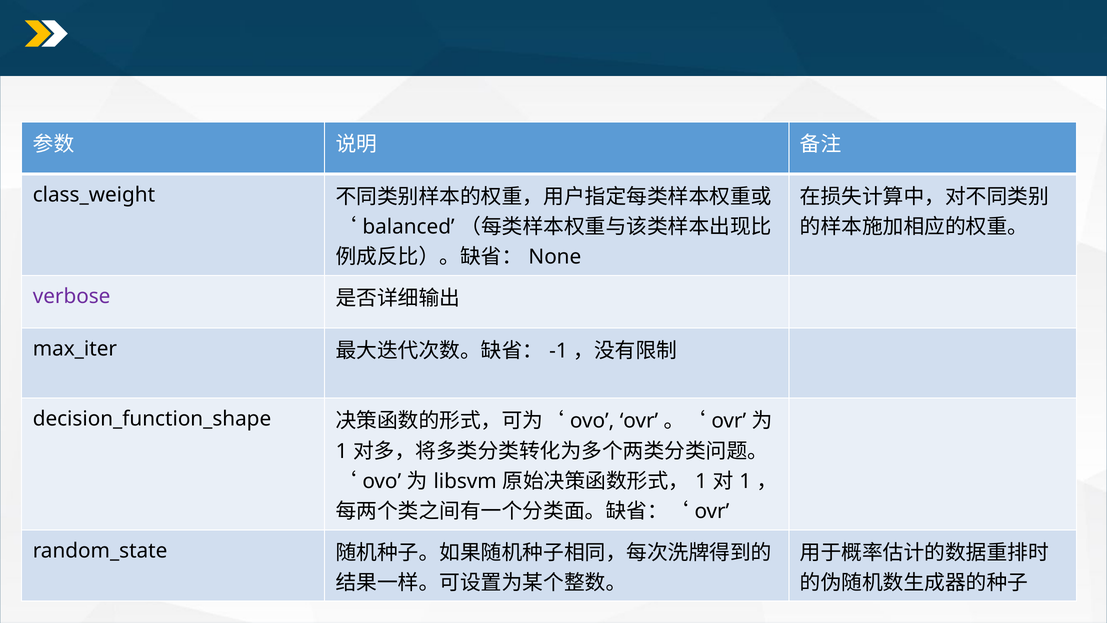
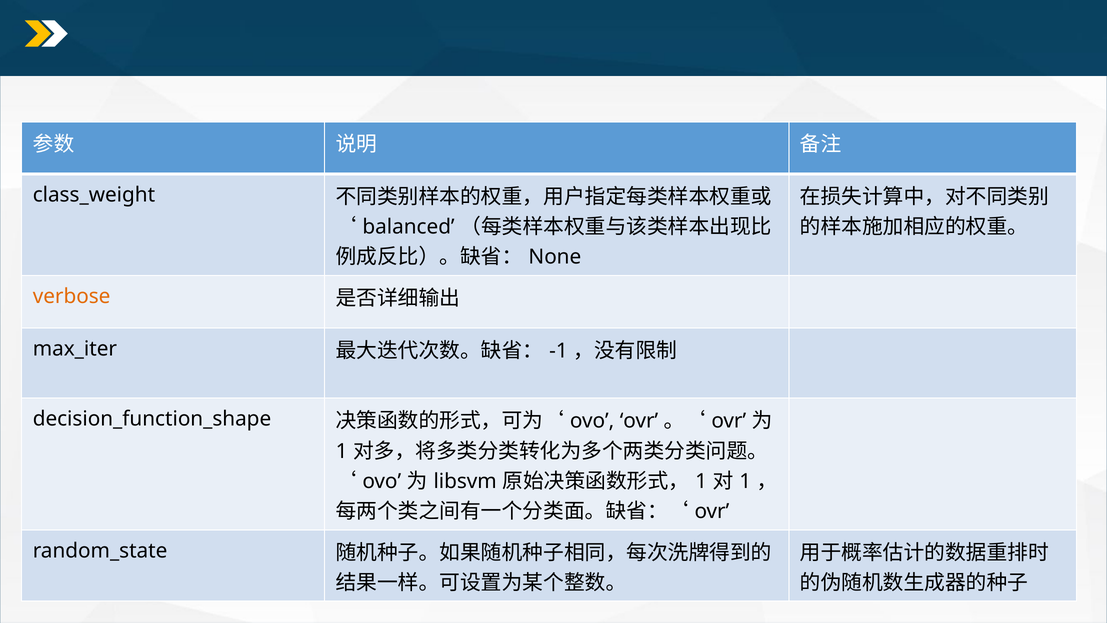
verbose colour: purple -> orange
